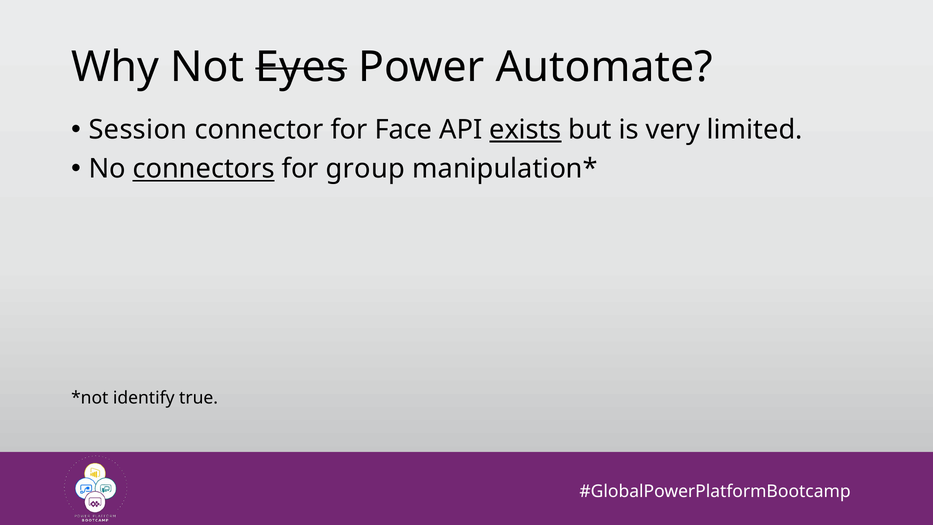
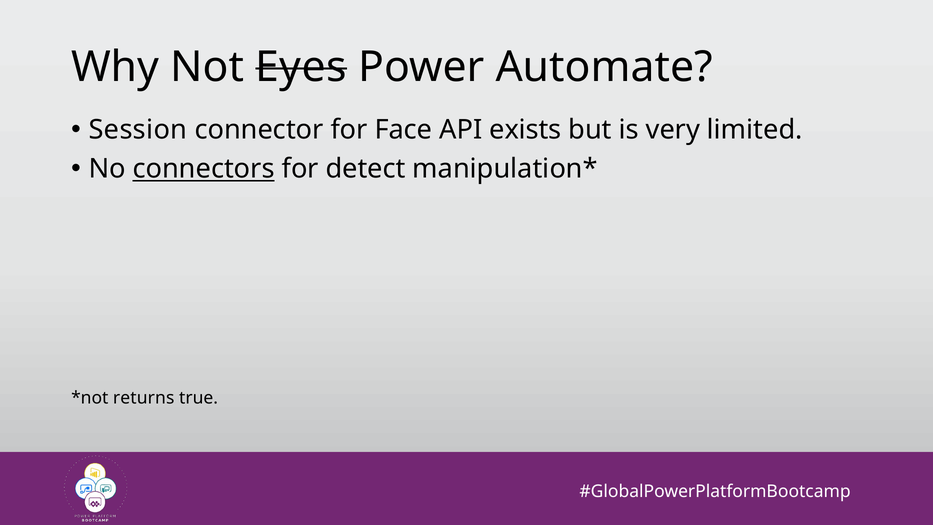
exists underline: present -> none
group: group -> detect
identify: identify -> returns
